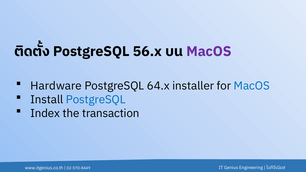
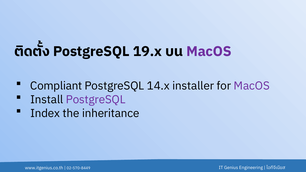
56.x: 56.x -> 19.x
Hardware: Hardware -> Compliant
64.x: 64.x -> 14.x
MacOS at (252, 86) colour: blue -> purple
PostgreSQL at (96, 100) colour: blue -> purple
transaction: transaction -> inheritance
